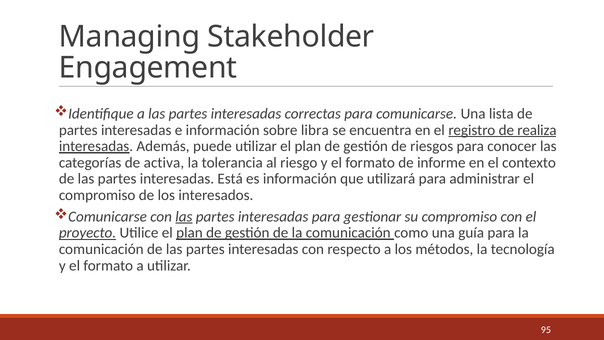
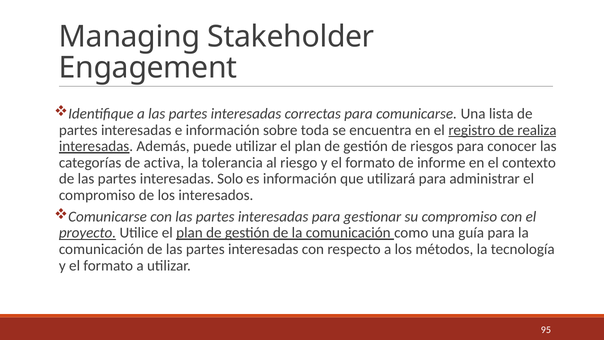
libra: libra -> toda
Está: Está -> Solo
las at (184, 216) underline: present -> none
